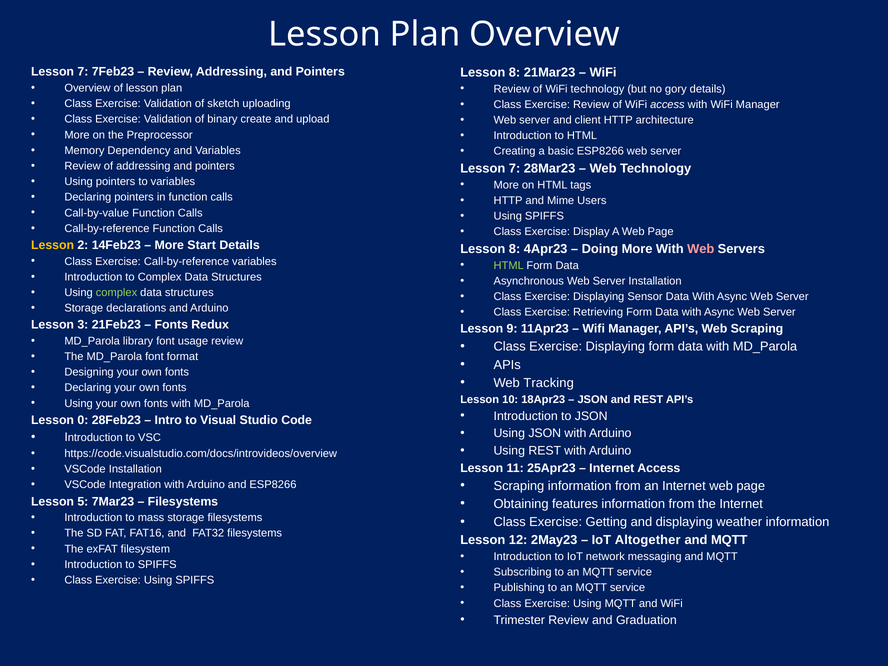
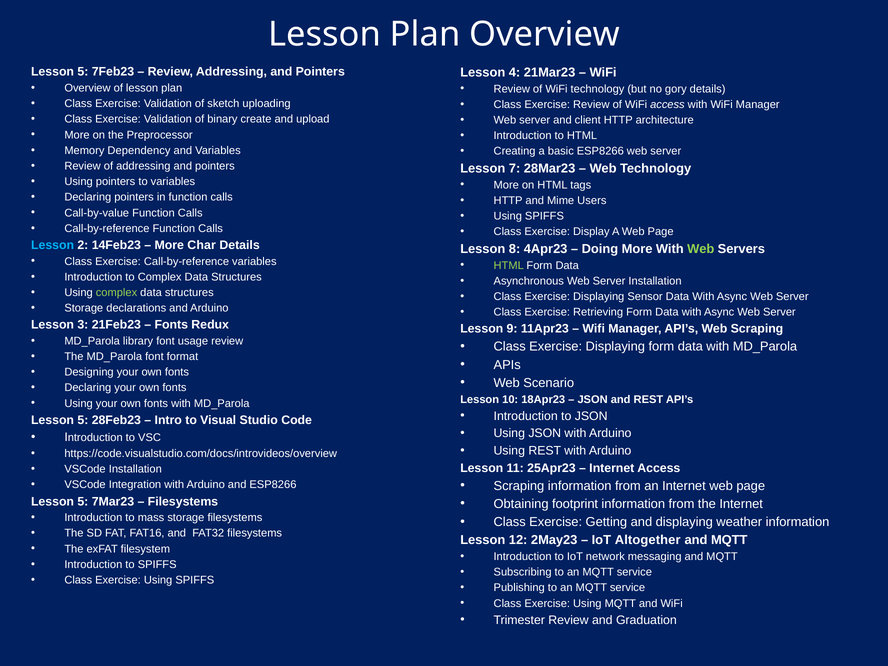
7 at (83, 72): 7 -> 5
8 at (515, 72): 8 -> 4
Lesson at (53, 245) colour: yellow -> light blue
Start: Start -> Char
Web at (701, 249) colour: pink -> light green
Tracking: Tracking -> Scenario
0 at (83, 420): 0 -> 5
features: features -> footprint
